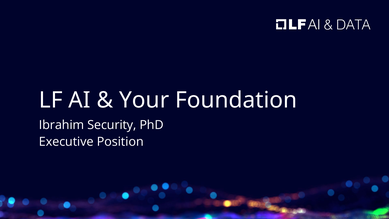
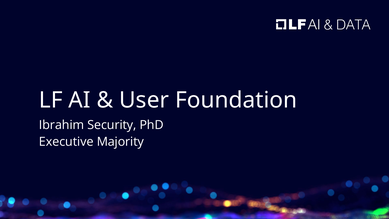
Your: Your -> User
Position: Position -> Majority
